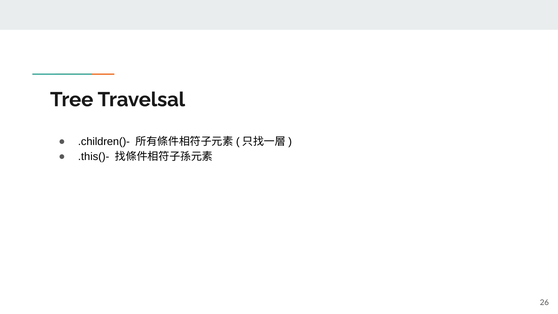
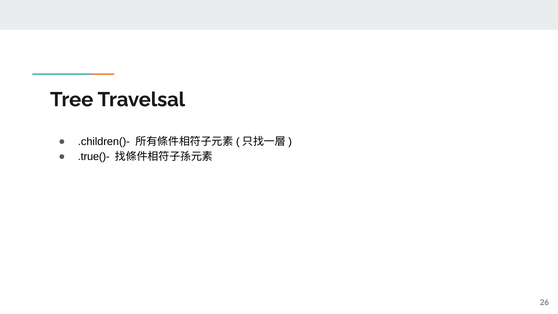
.this()-: .this()- -> .true()-
